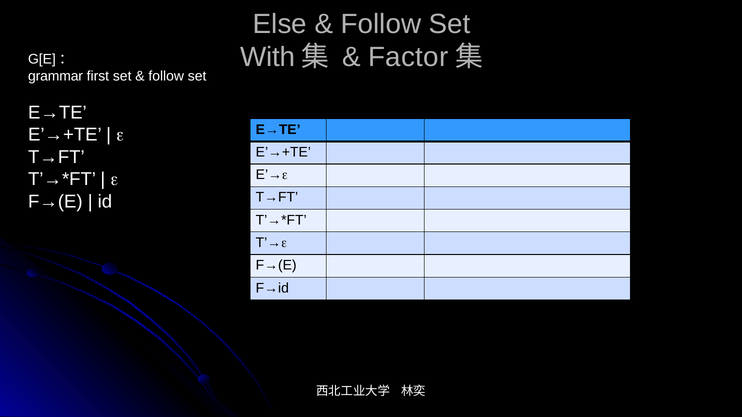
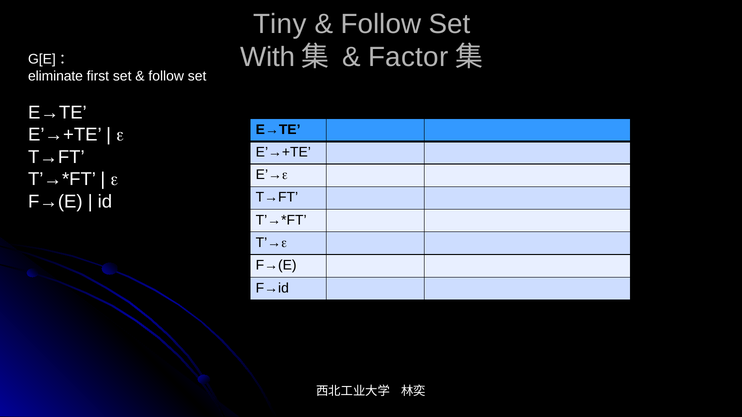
Else: Else -> Tiny
grammar: grammar -> eliminate
